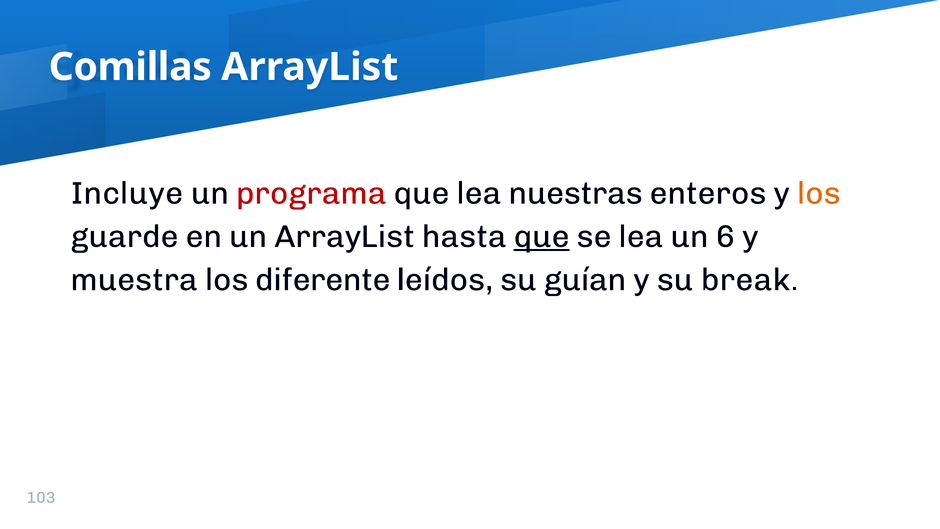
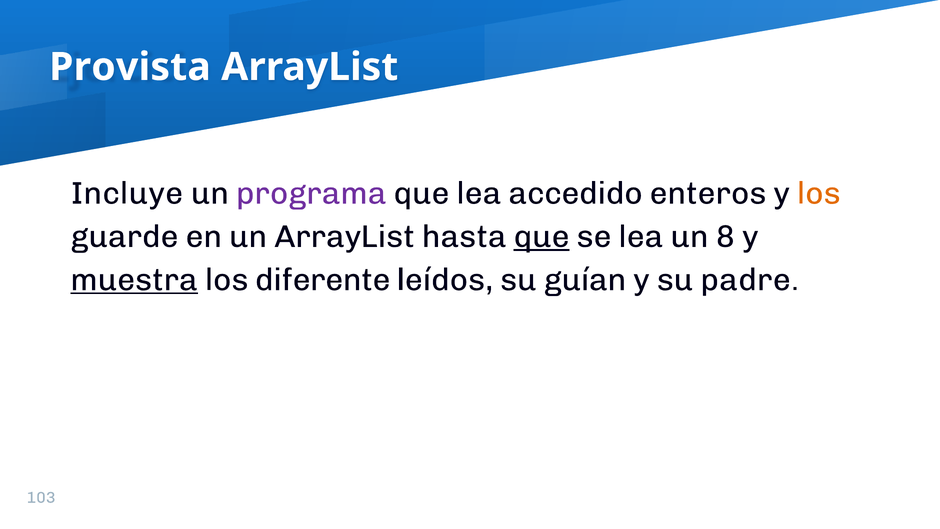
Comillas: Comillas -> Provista
programa colour: red -> purple
nuestras: nuestras -> accedido
6: 6 -> 8
muestra underline: none -> present
break: break -> padre
